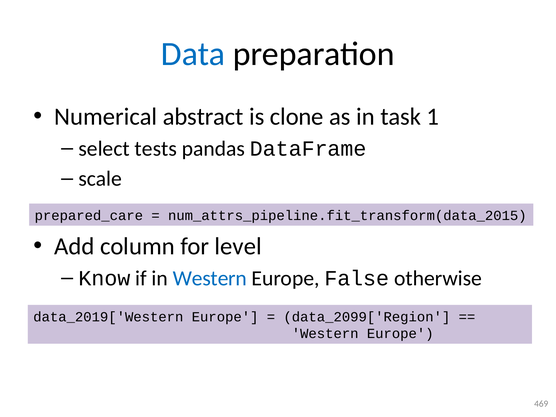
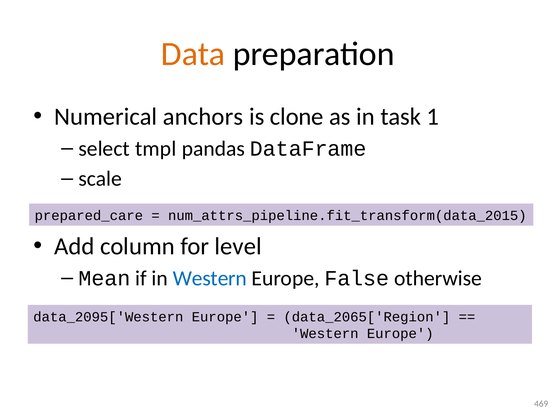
Data colour: blue -> orange
abstract: abstract -> anchors
tests: tests -> tmpl
Know: Know -> Mean
data_2019['Western: data_2019['Western -> data_2095['Western
data_2099['Region: data_2099['Region -> data_2065['Region
